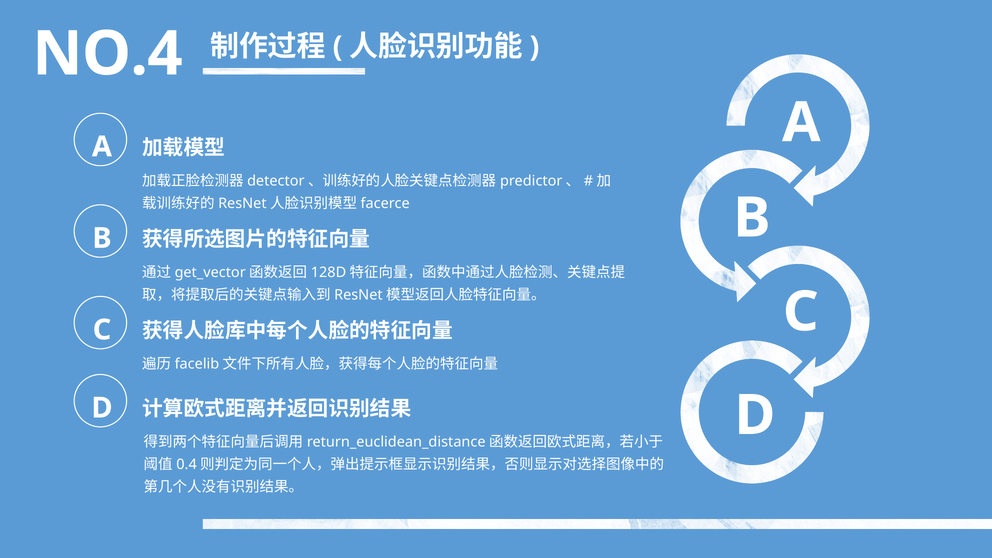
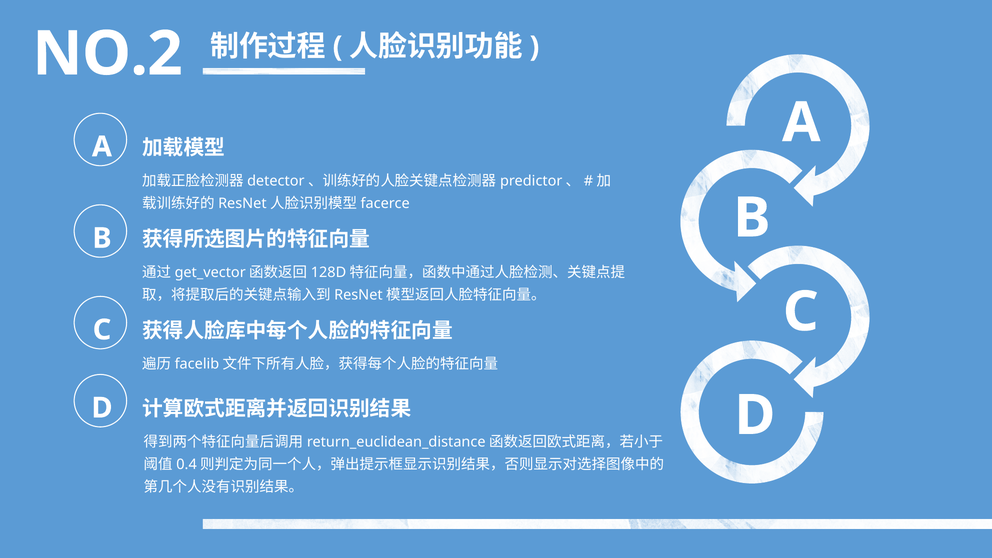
NO.4: NO.4 -> NO.2
